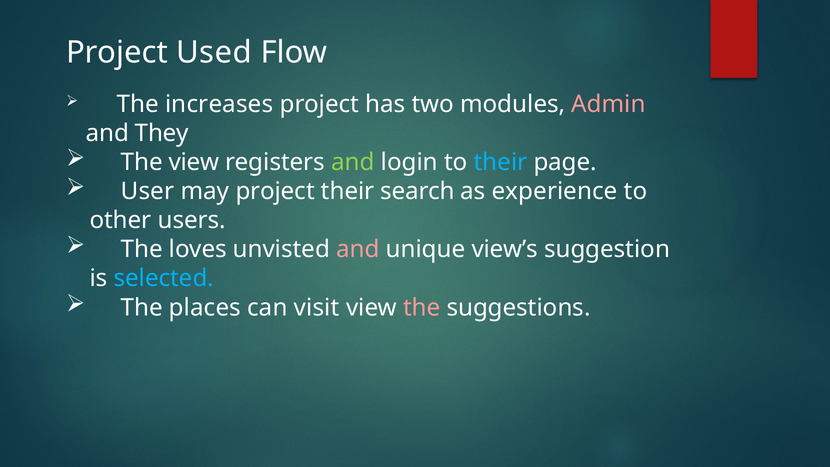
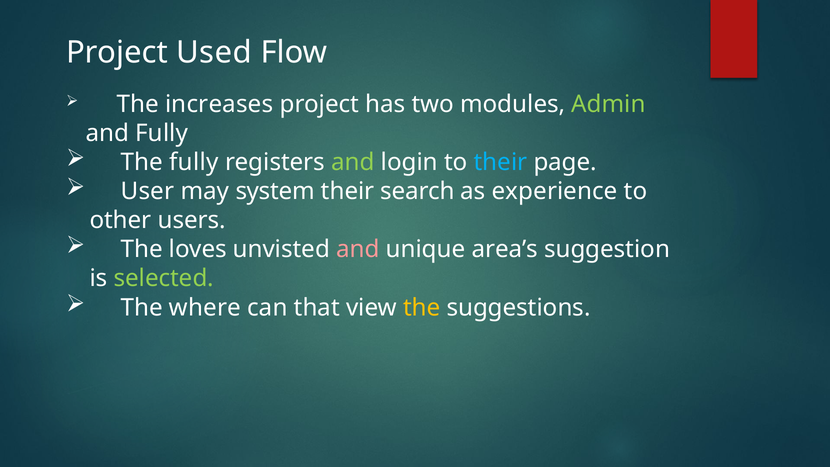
Admin colour: pink -> light green
and They: They -> Fully
The view: view -> fully
may project: project -> system
view’s: view’s -> area’s
selected colour: light blue -> light green
places: places -> where
visit: visit -> that
the at (422, 307) colour: pink -> yellow
